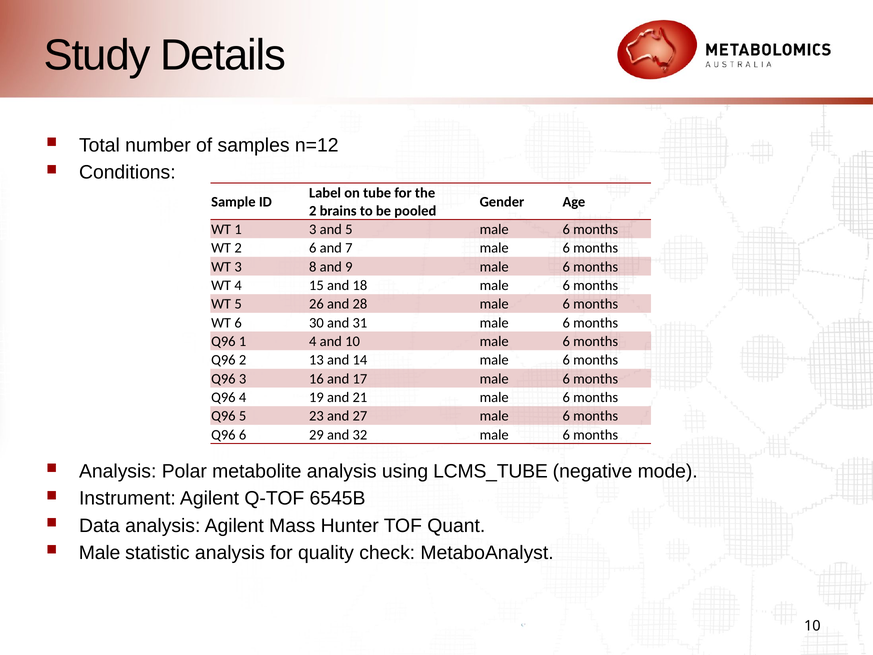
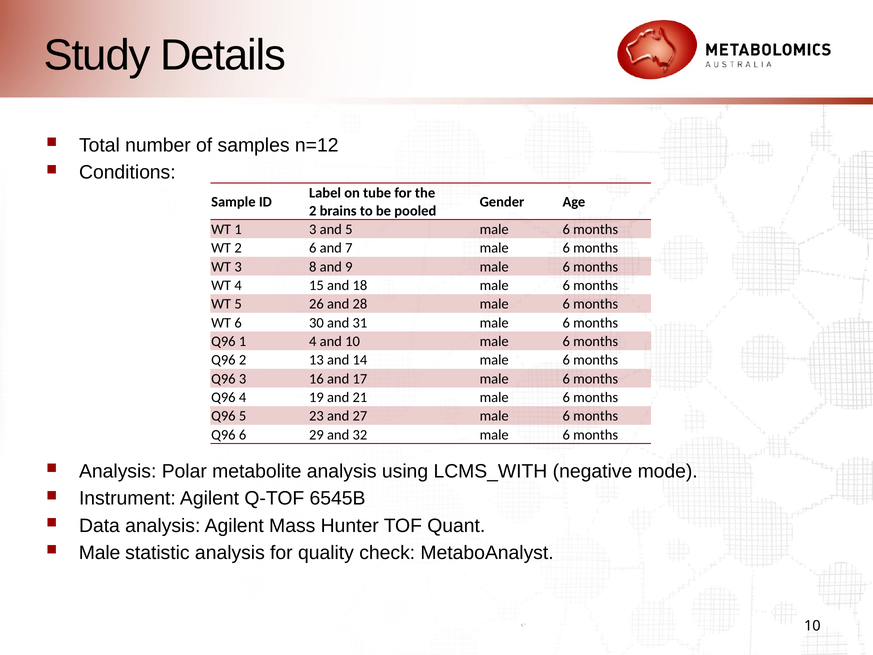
LCMS_TUBE: LCMS_TUBE -> LCMS_WITH
